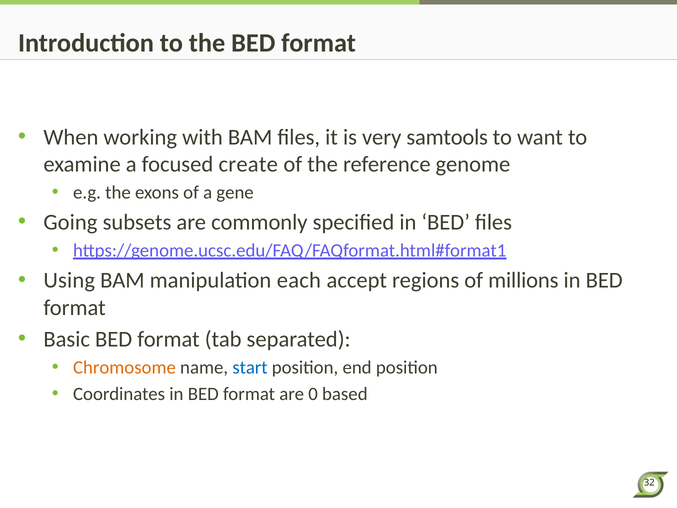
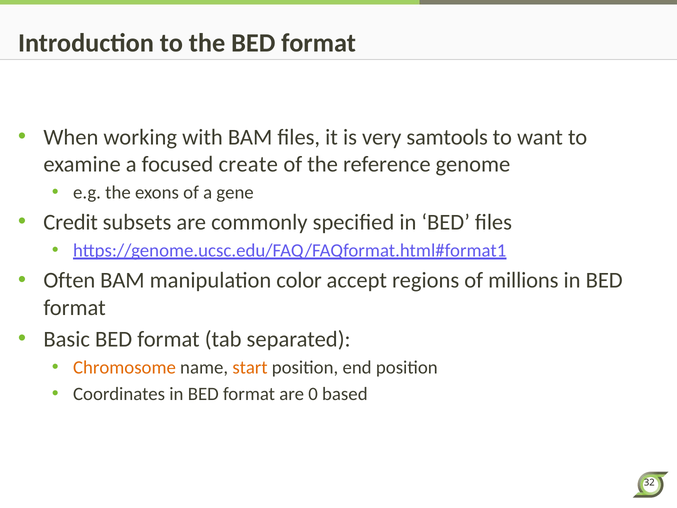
Going: Going -> Credit
Using: Using -> Often
each: each -> color
start colour: blue -> orange
